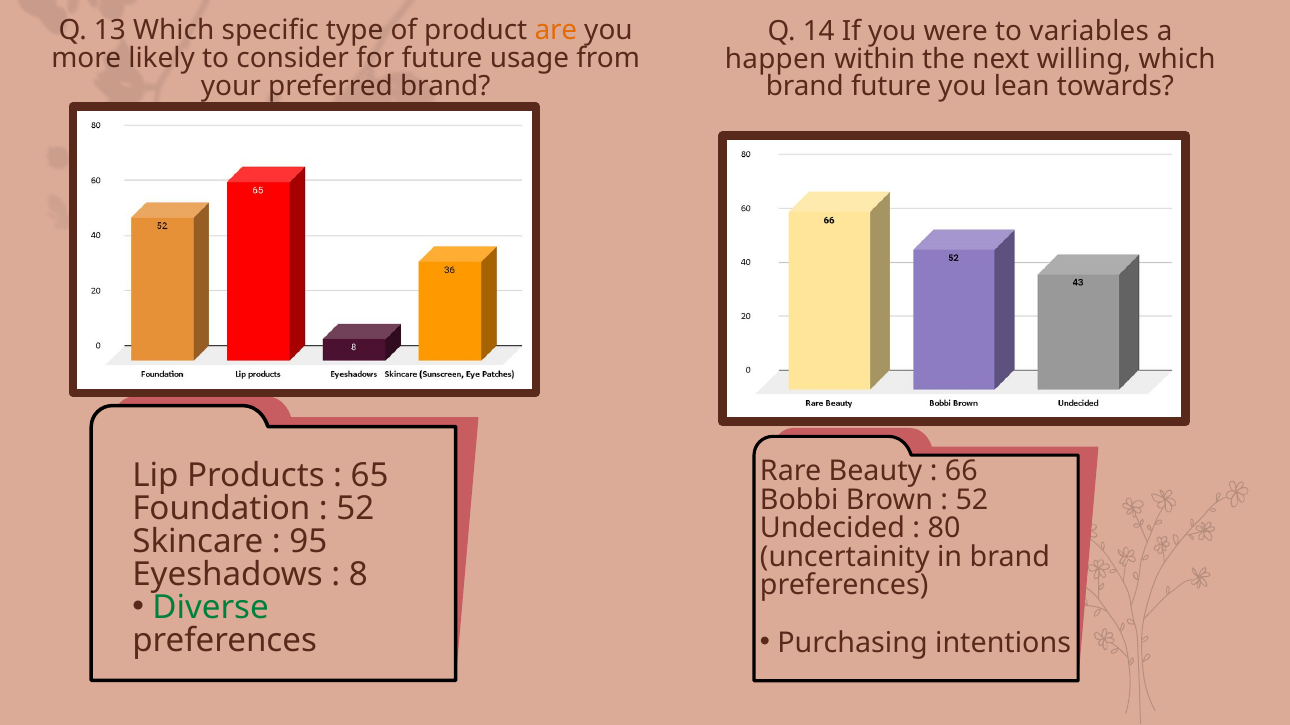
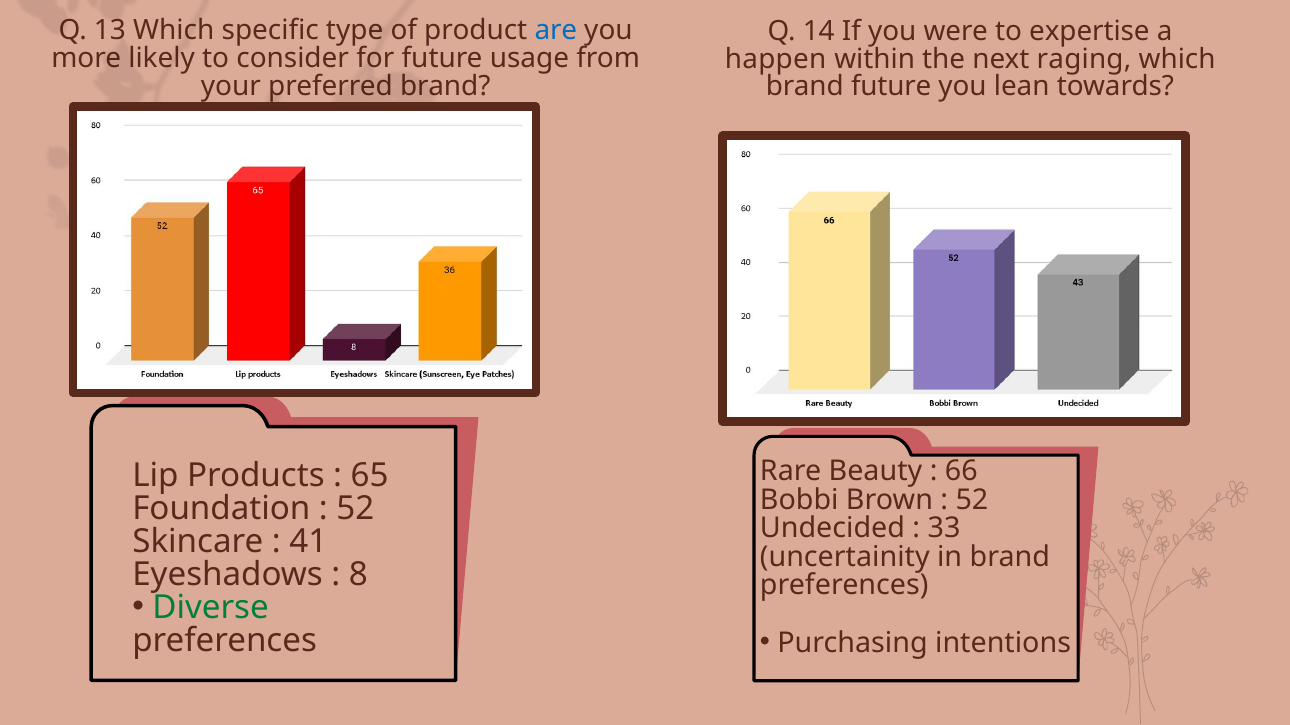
are colour: orange -> blue
variables: variables -> expertise
willing: willing -> raging
80: 80 -> 33
95: 95 -> 41
